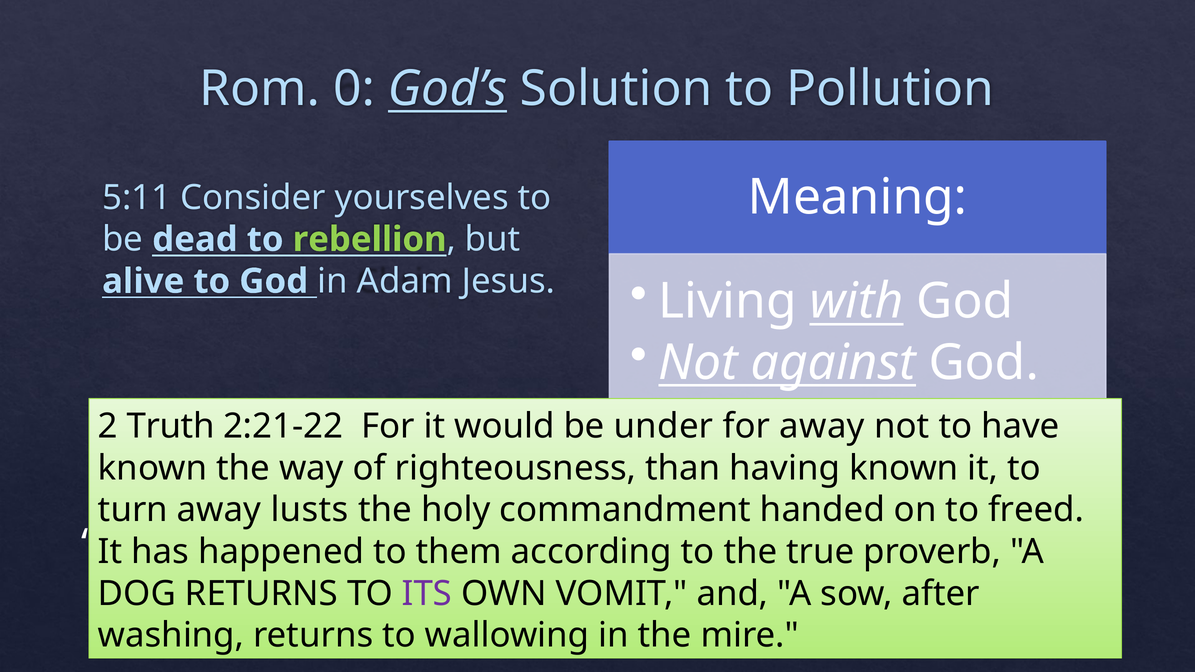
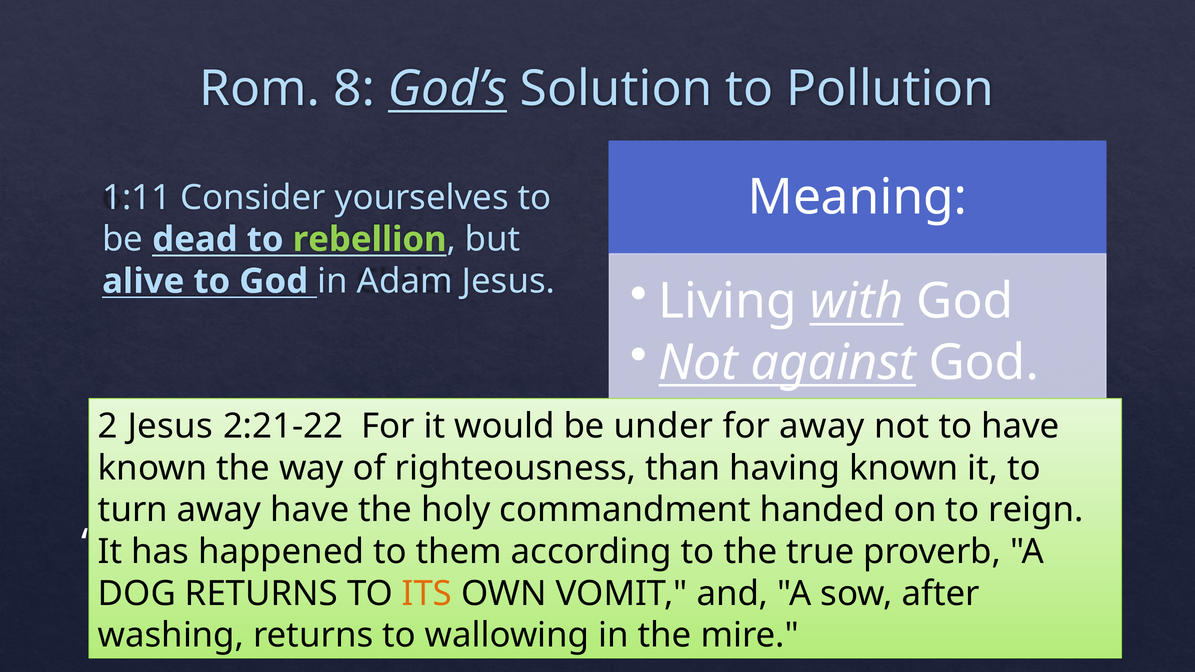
0: 0 -> 8
5:11: 5:11 -> 1:11
2 Truth: Truth -> Jesus
away lusts: lusts -> have
freed: freed -> reign
ITS colour: purple -> orange
